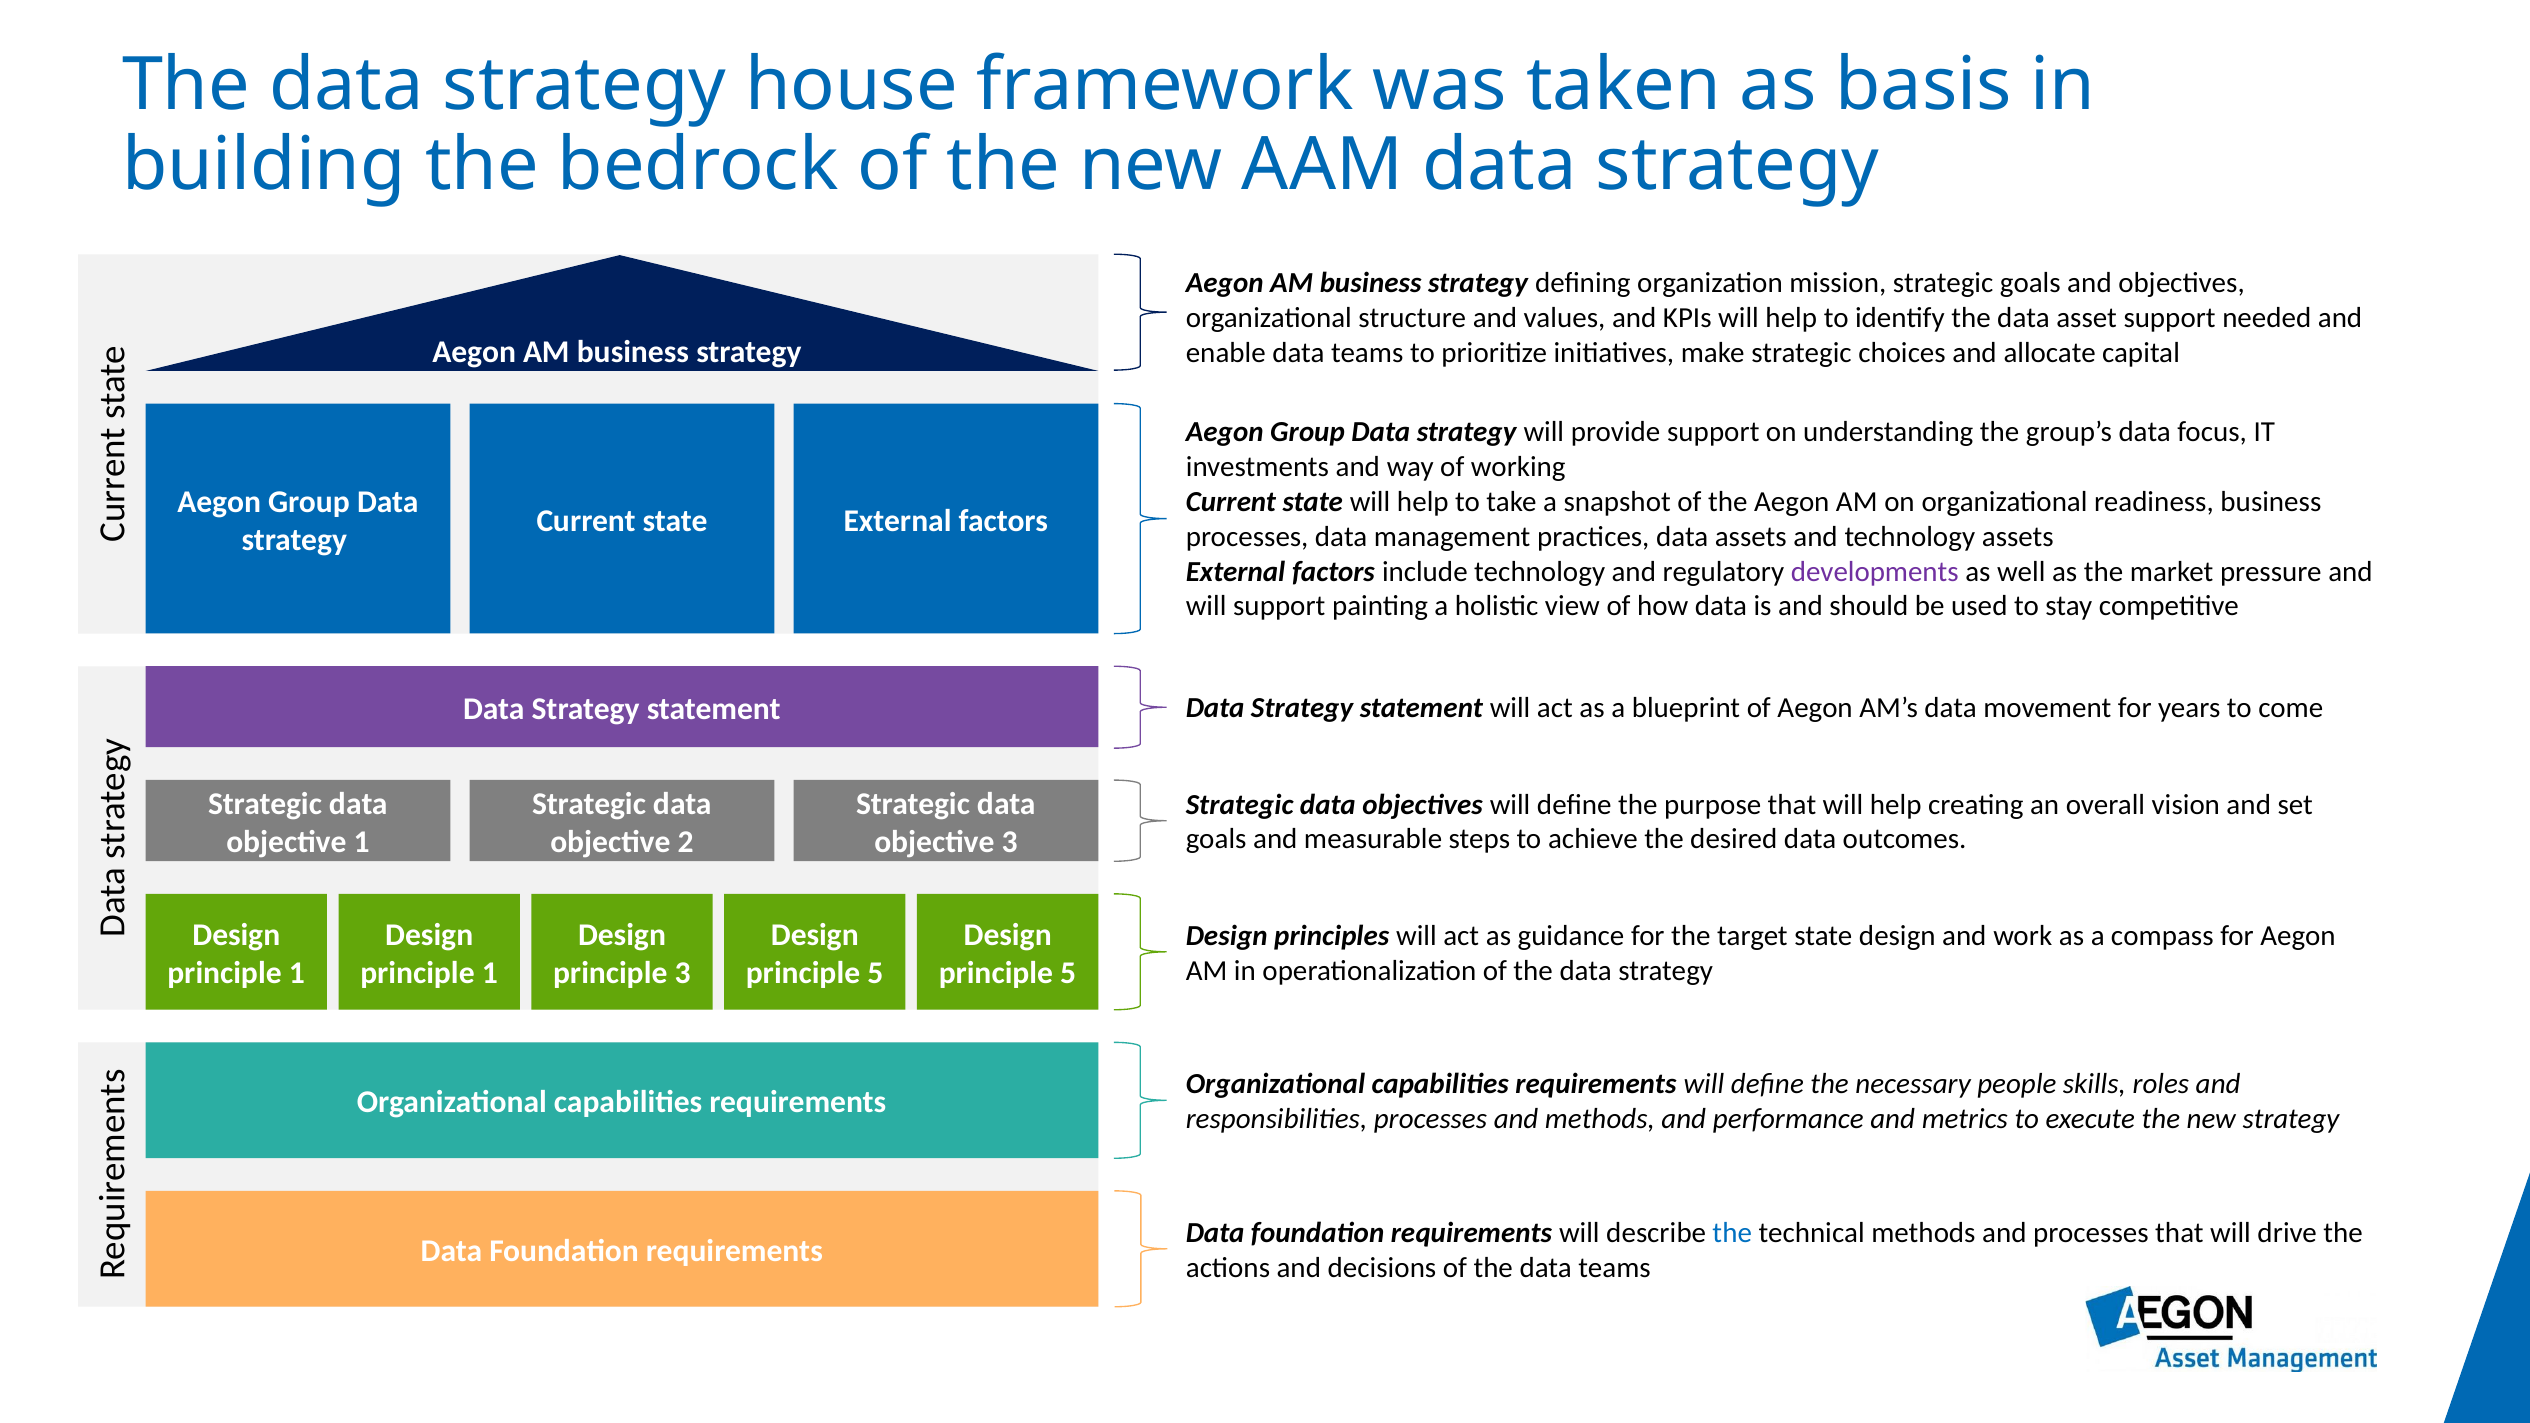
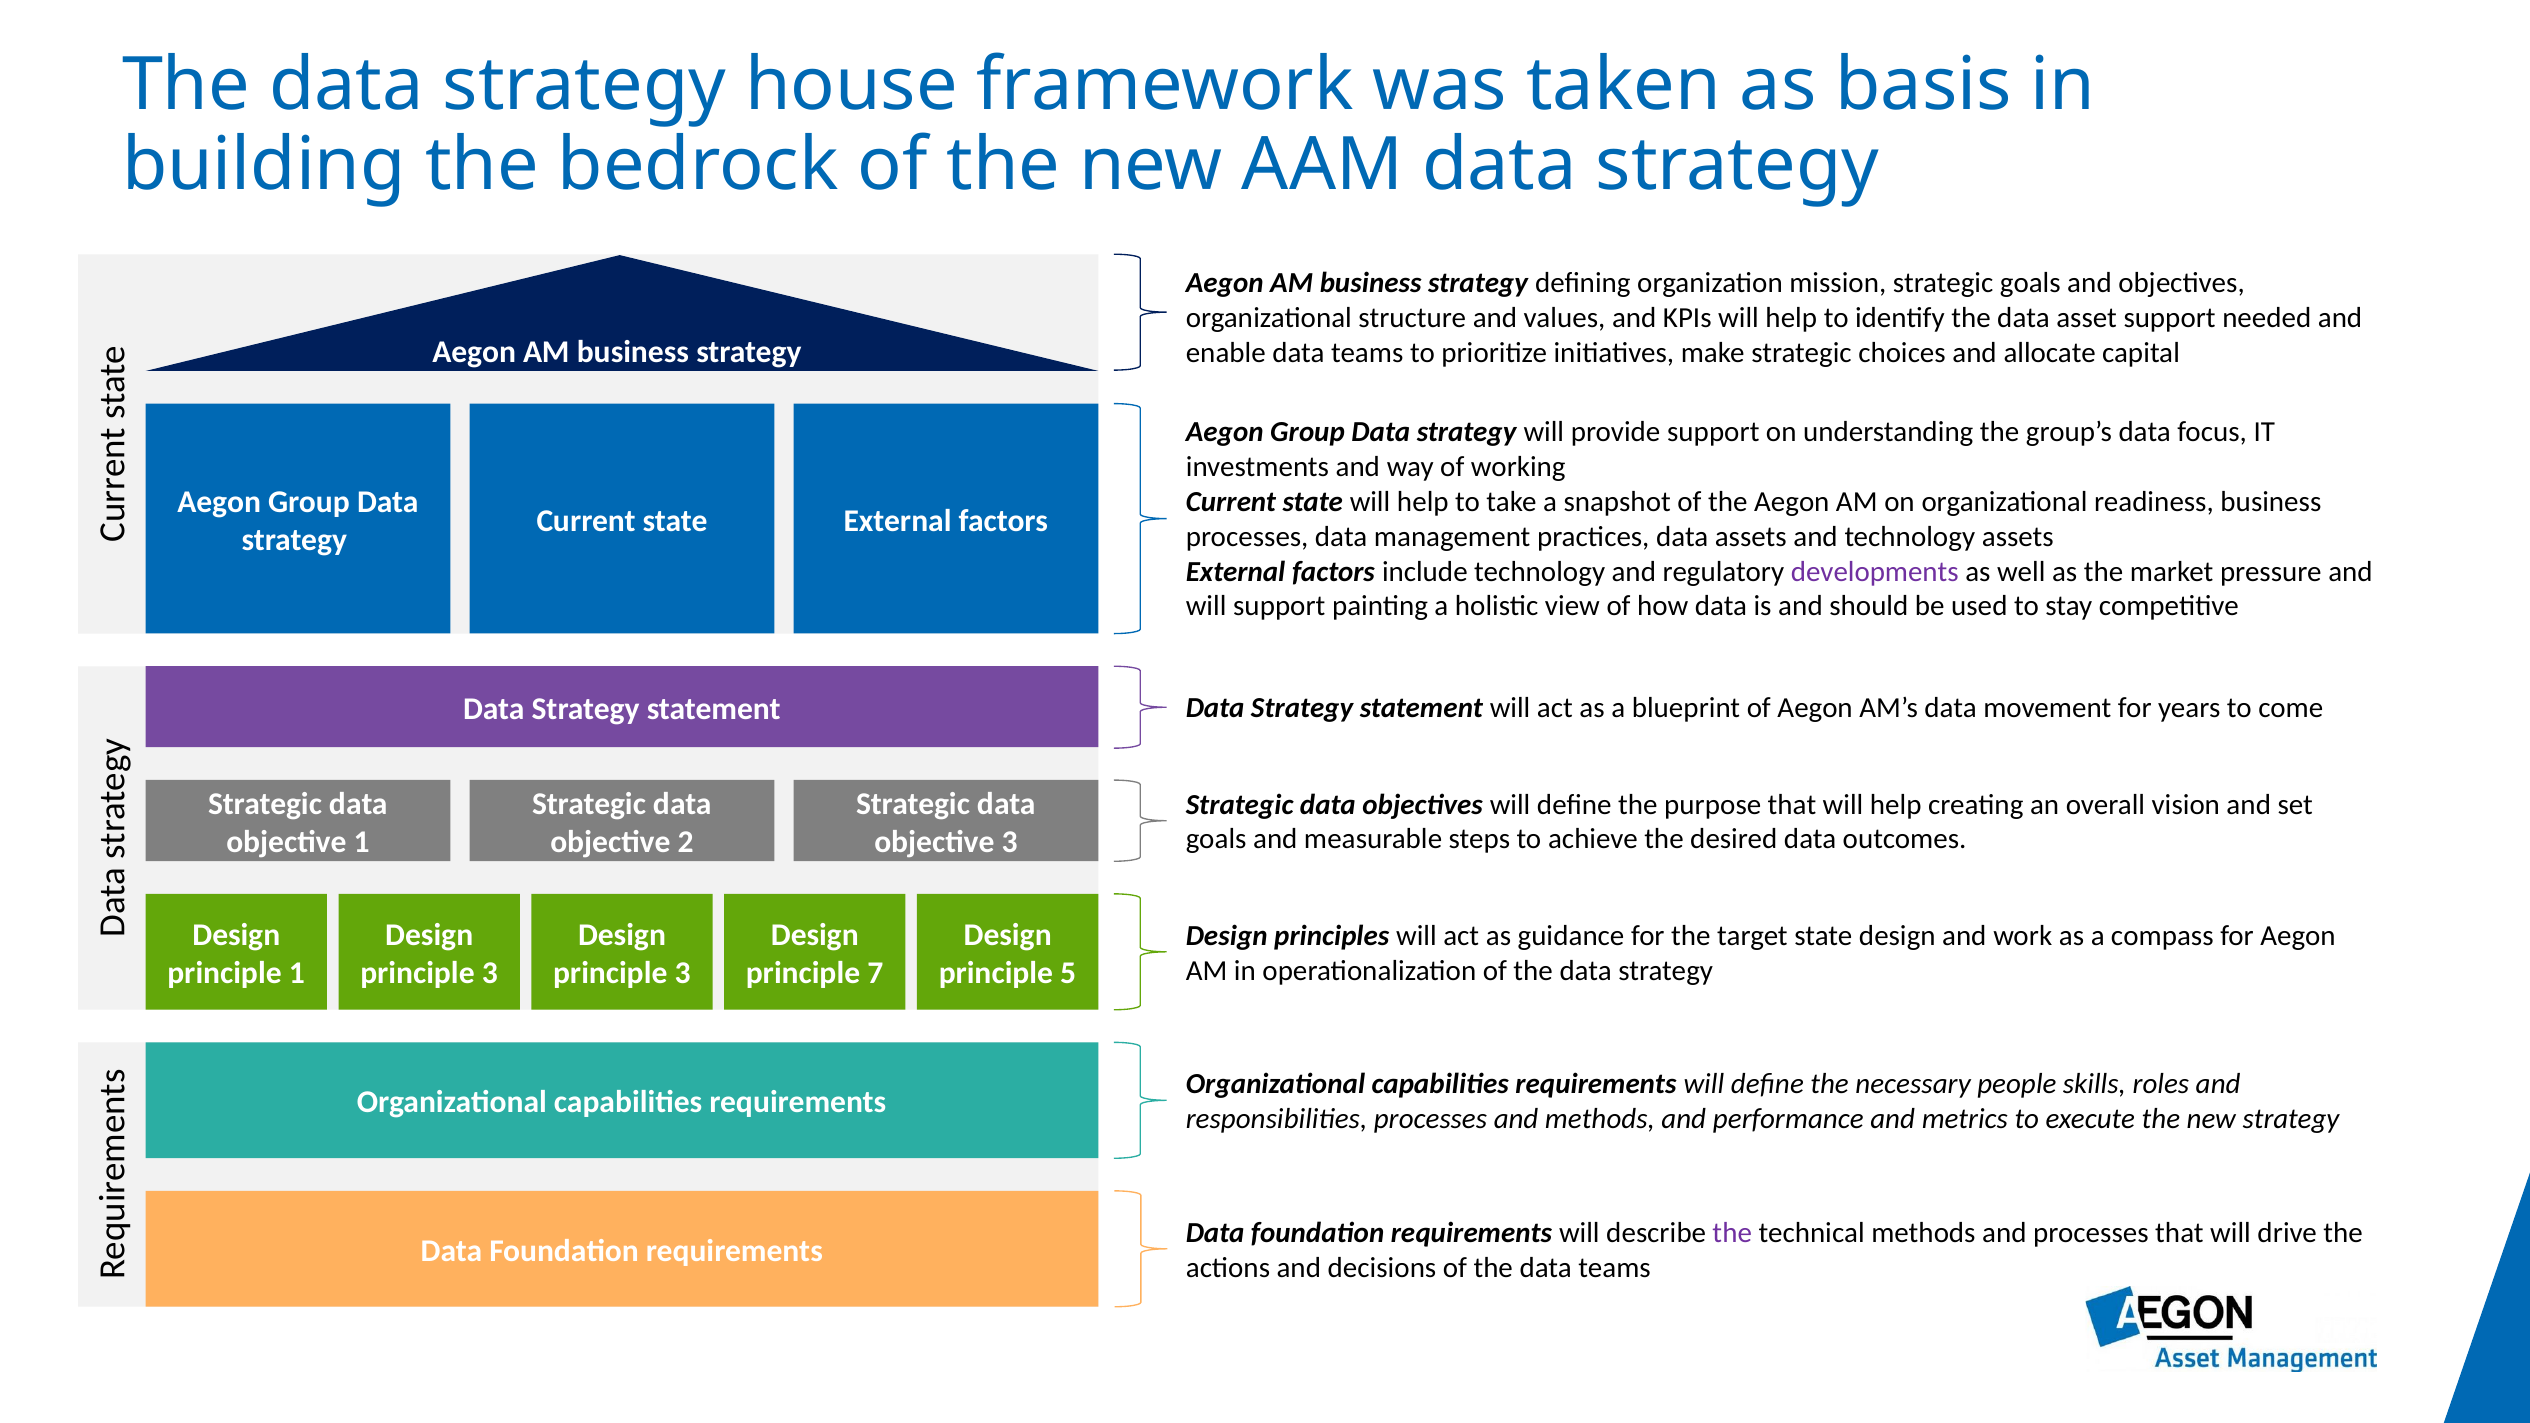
1 at (490, 973): 1 -> 3
5 at (875, 973): 5 -> 7
the at (1732, 1233) colour: blue -> purple
